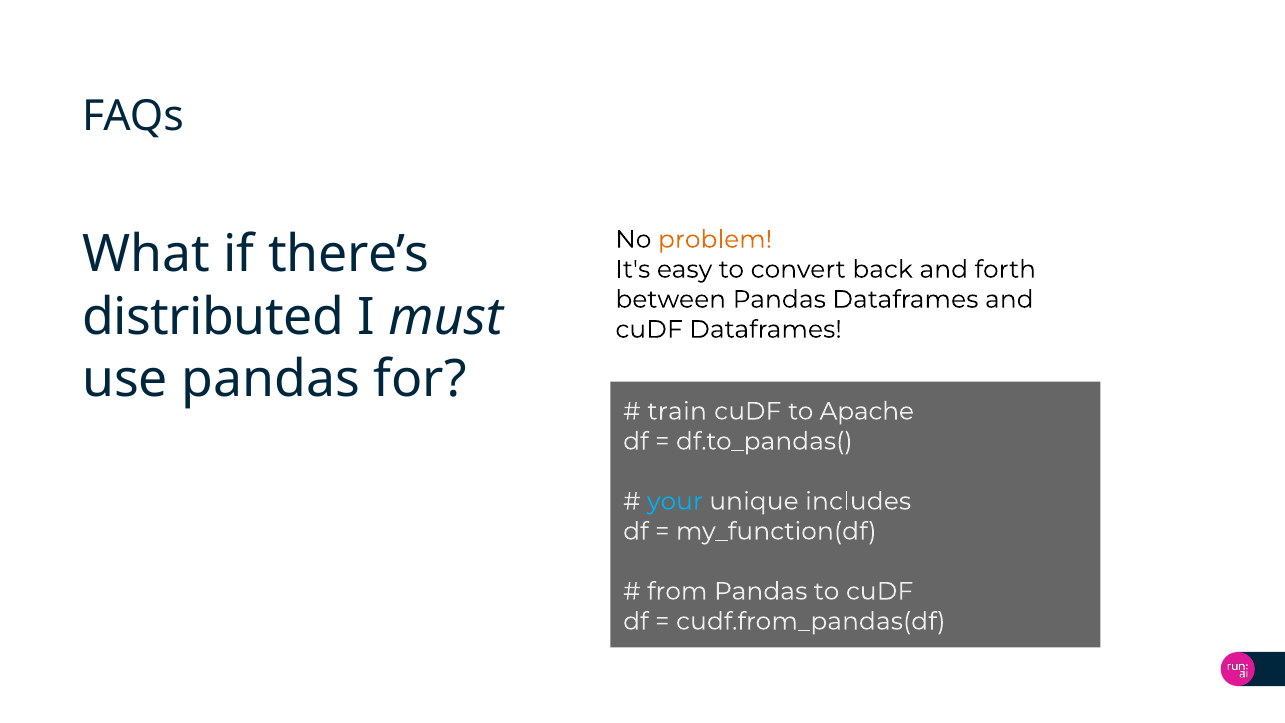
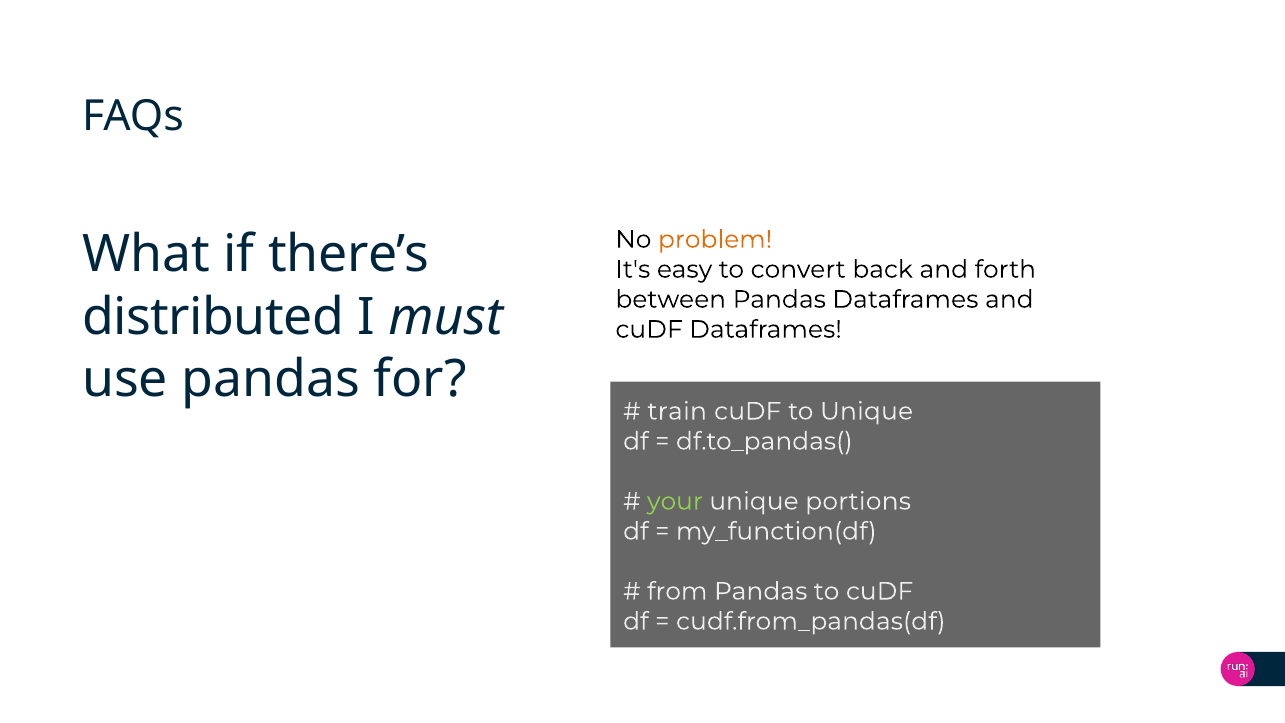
to Apache: Apache -> Unique
your colour: light blue -> light green
includes: includes -> portions
